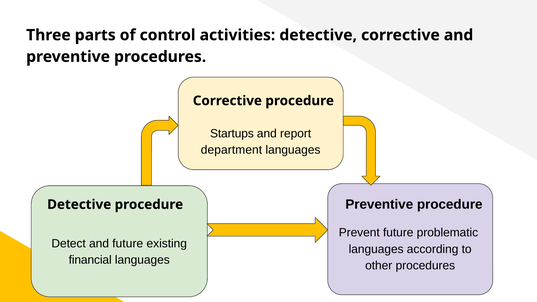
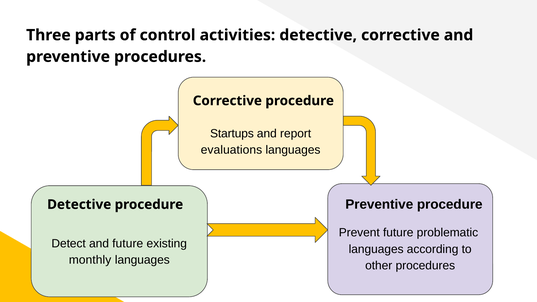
department: department -> evaluations
financial: financial -> monthly
